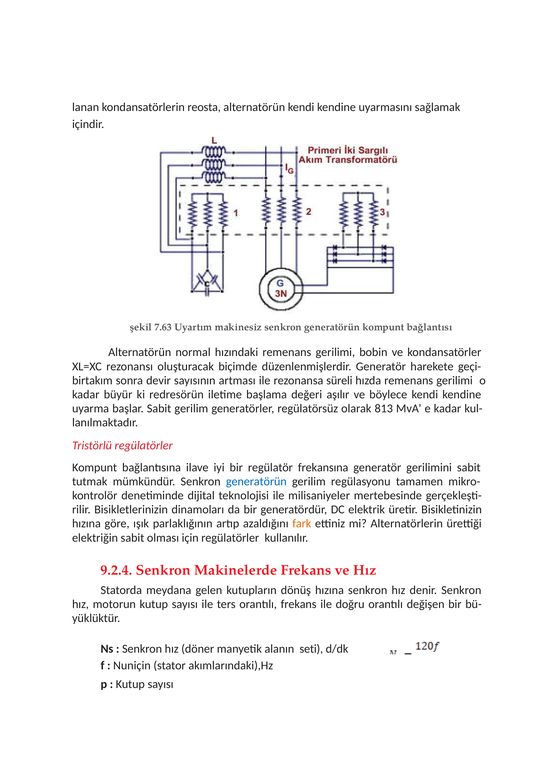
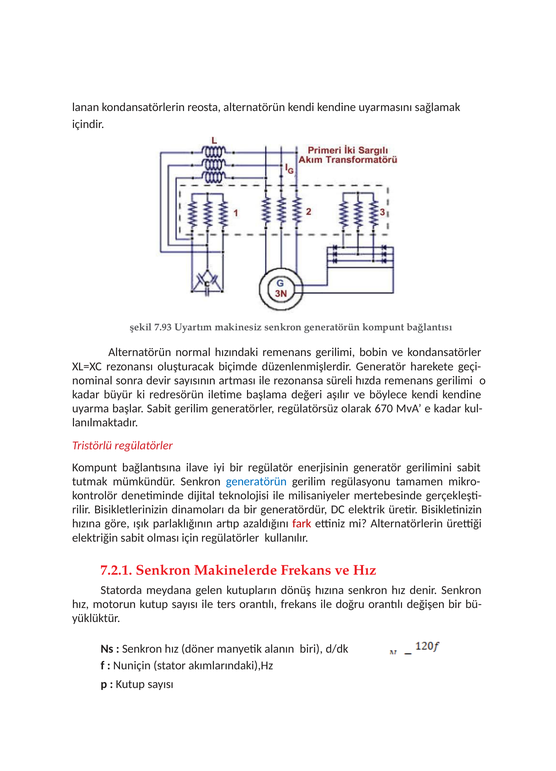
7.63: 7.63 -> 7.93
birtakım: birtakım -> nominal
813: 813 -> 670
frekansına: frekansına -> enerjisinin
fark colour: orange -> red
9.2.4: 9.2.4 -> 7.2.1
seti: seti -> biri
